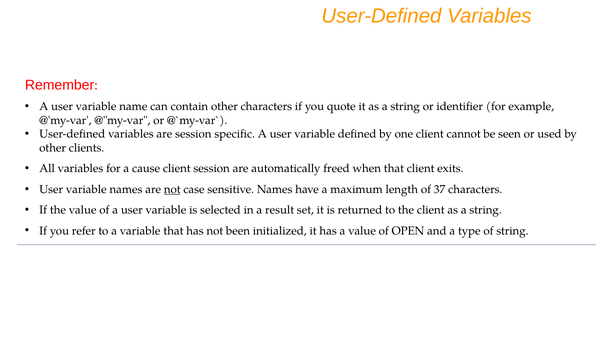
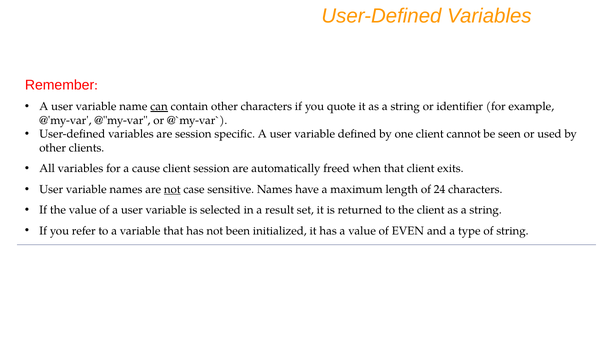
can underline: none -> present
37: 37 -> 24
OPEN: OPEN -> EVEN
